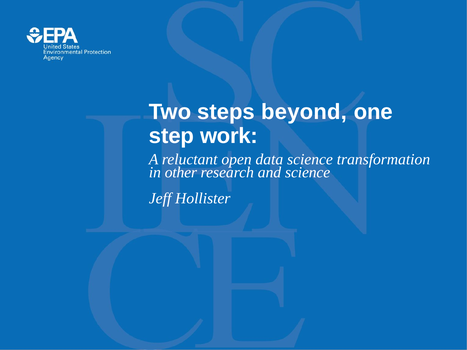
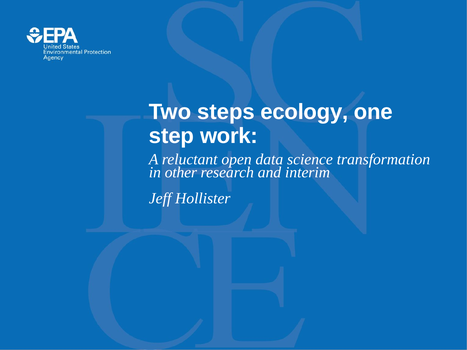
beyond: beyond -> ecology
and science: science -> interim
